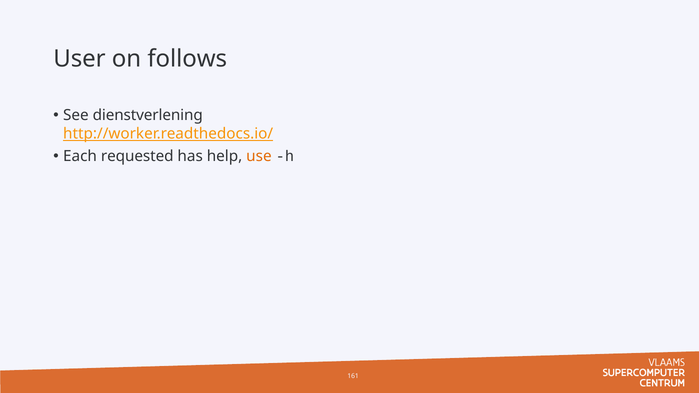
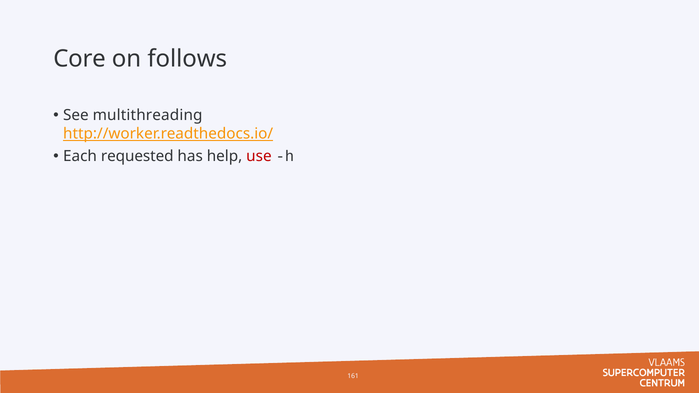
User: User -> Core
dienstverlening: dienstverlening -> multithreading
use colour: orange -> red
